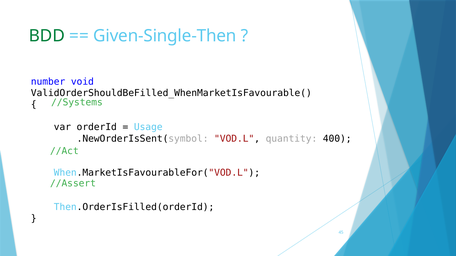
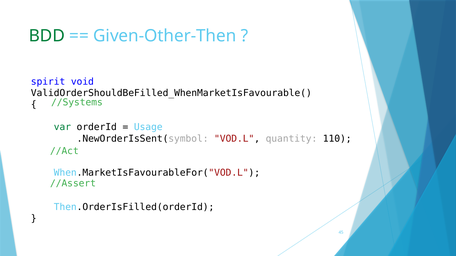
Given-Single-Then: Given-Single-Then -> Given-Other-Then
number: number -> spirit
var colour: black -> green
400: 400 -> 110
